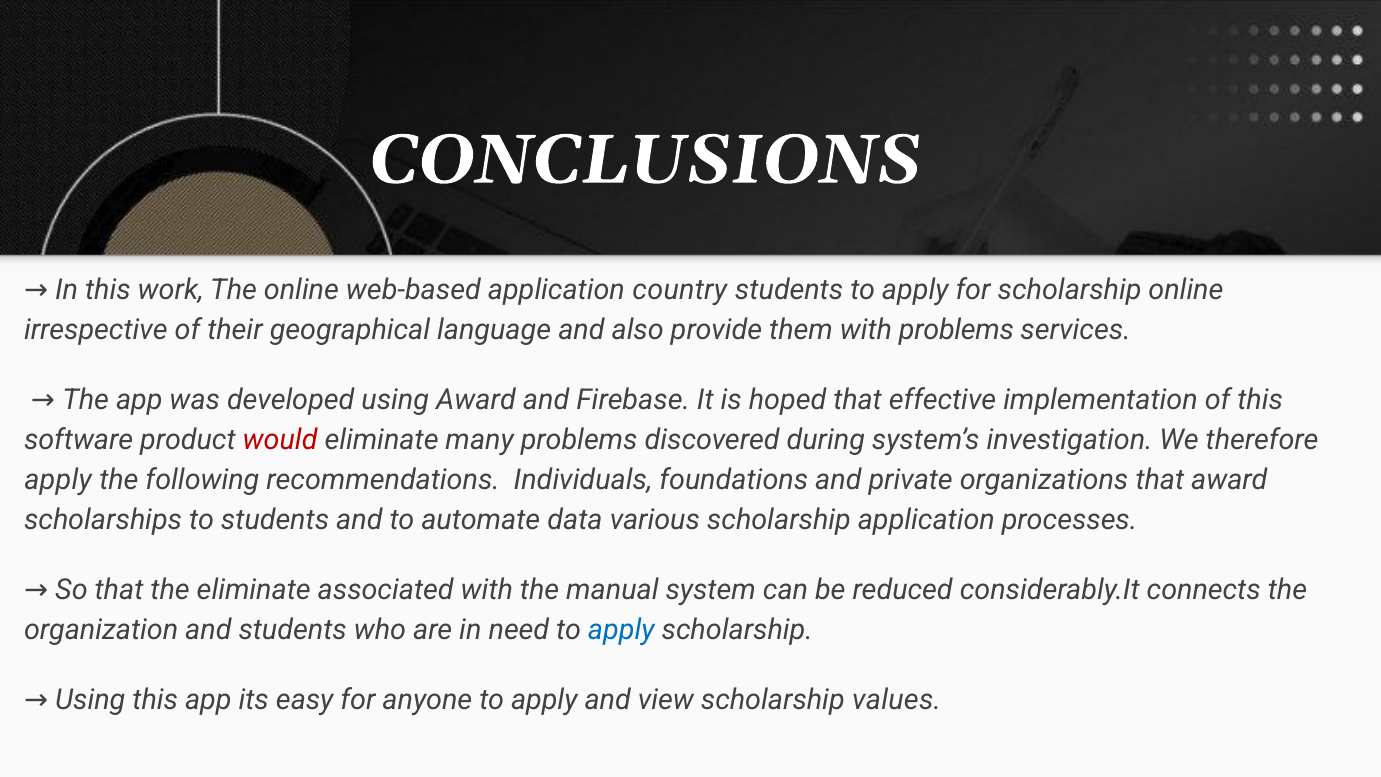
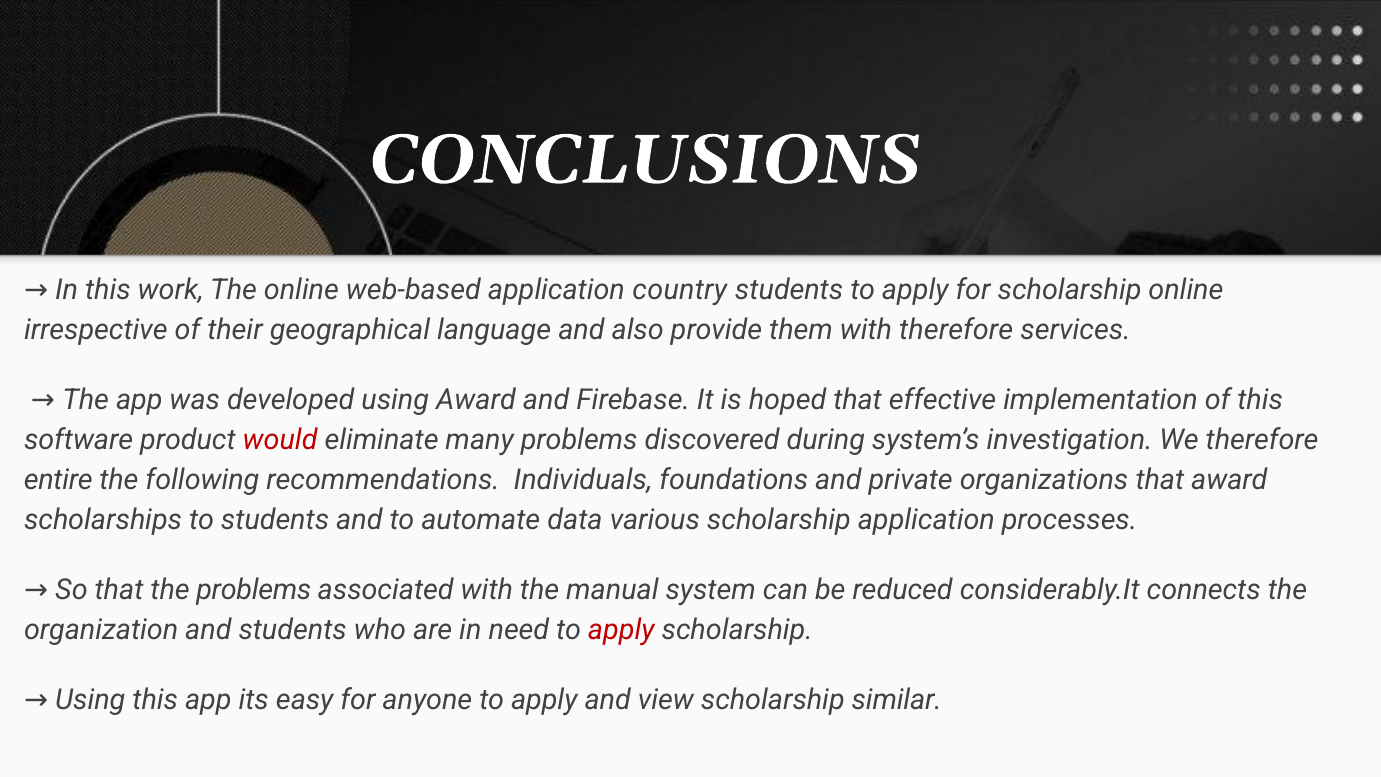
with problems: problems -> therefore
apply at (58, 480): apply -> entire
the eliminate: eliminate -> problems
apply at (621, 629) colour: blue -> red
values: values -> similar
